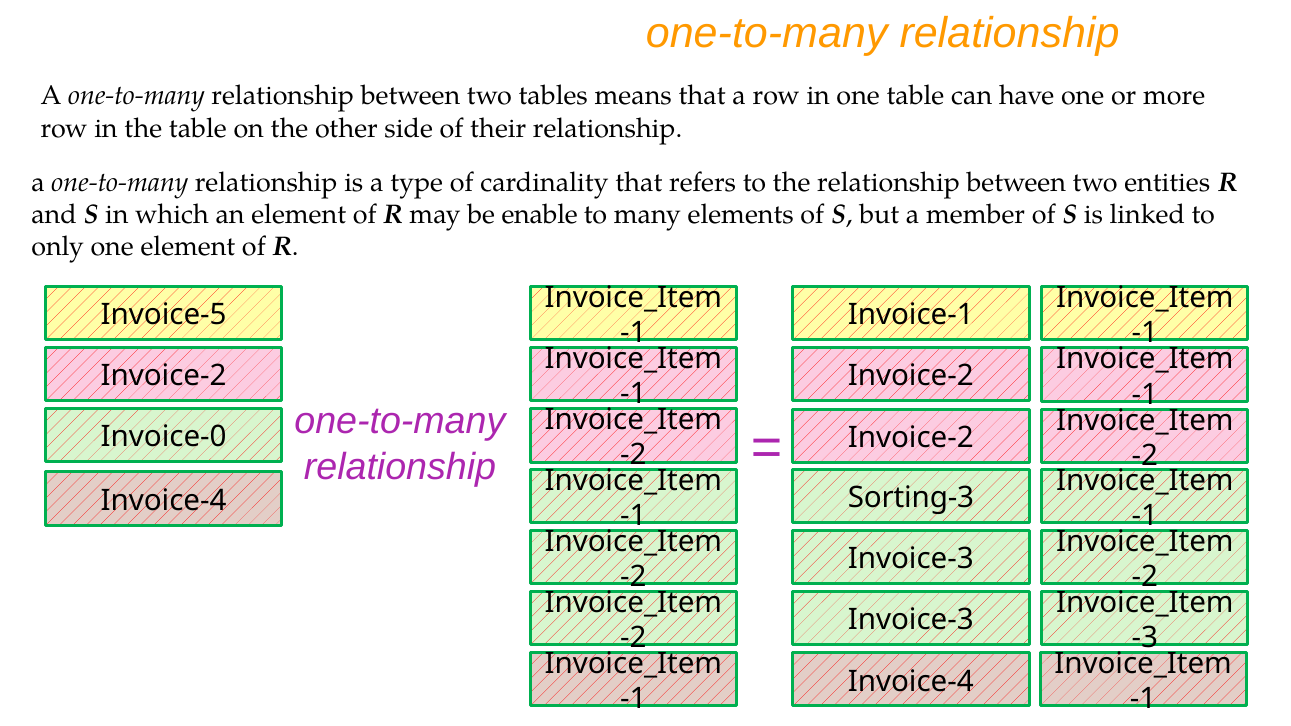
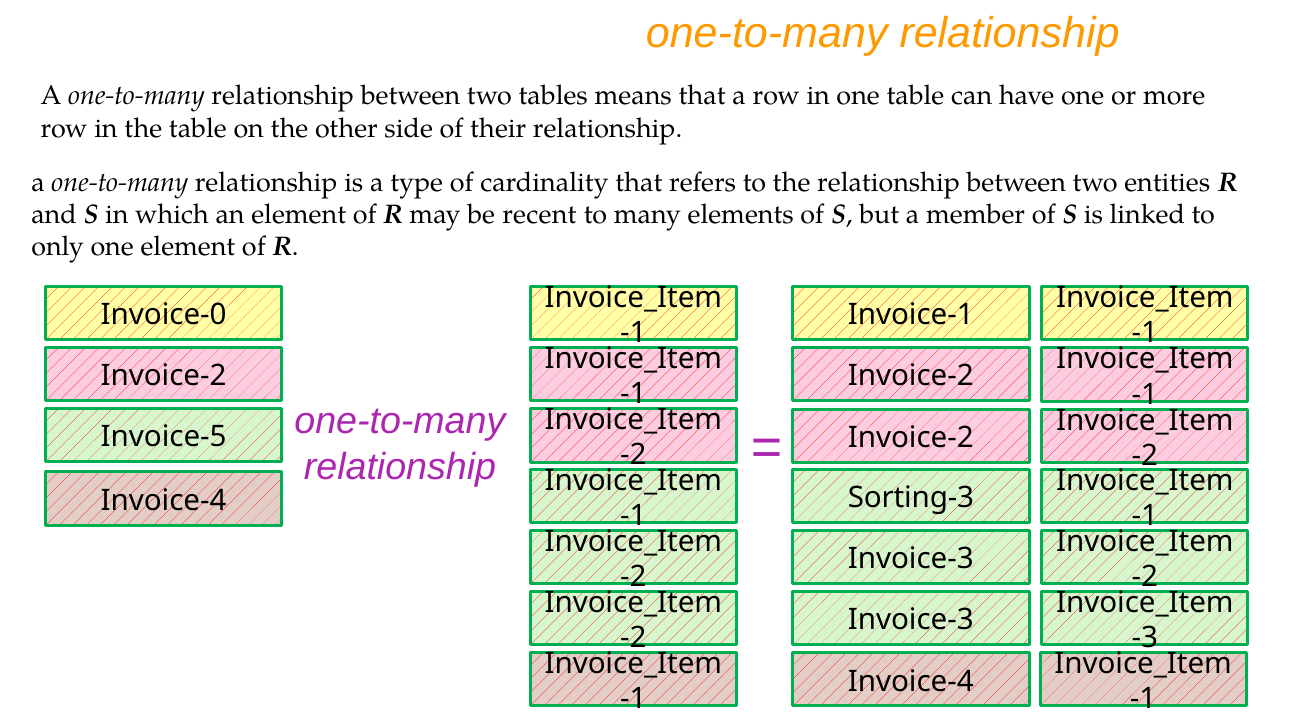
enable: enable -> recent
Invoice-5: Invoice-5 -> Invoice-0
Invoice-0: Invoice-0 -> Invoice-5
